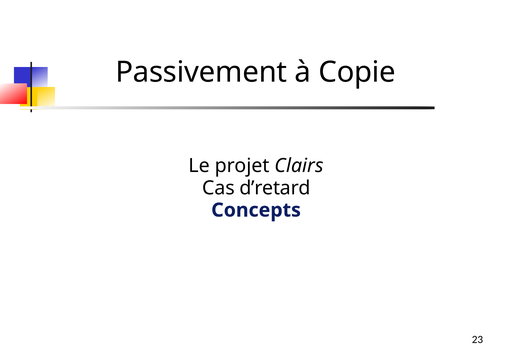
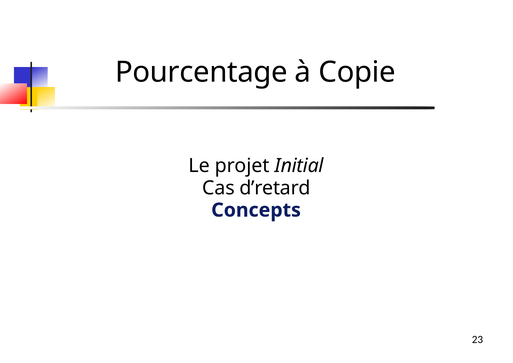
Passivement: Passivement -> Pourcentage
Clairs: Clairs -> Initial
